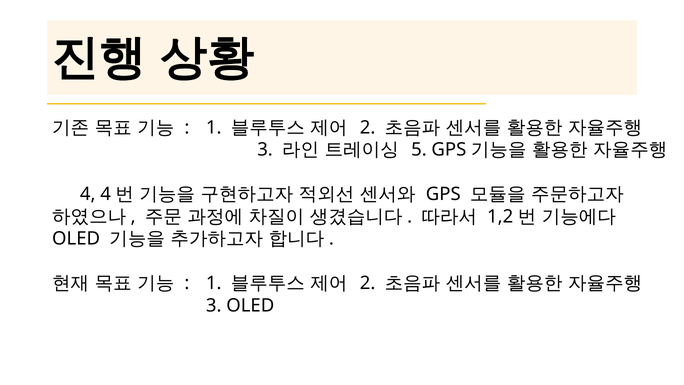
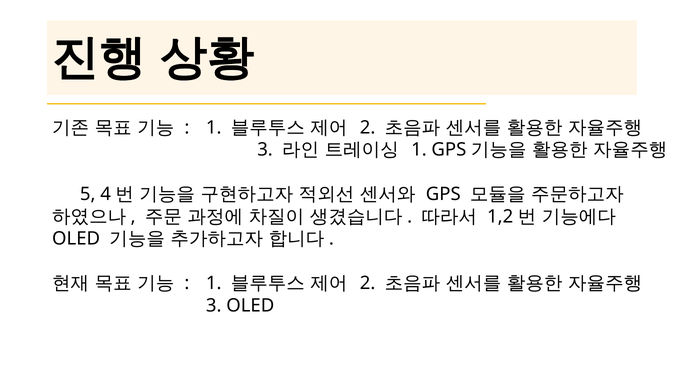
5 at (419, 150): 5 -> 1
4 at (88, 194): 4 -> 5
